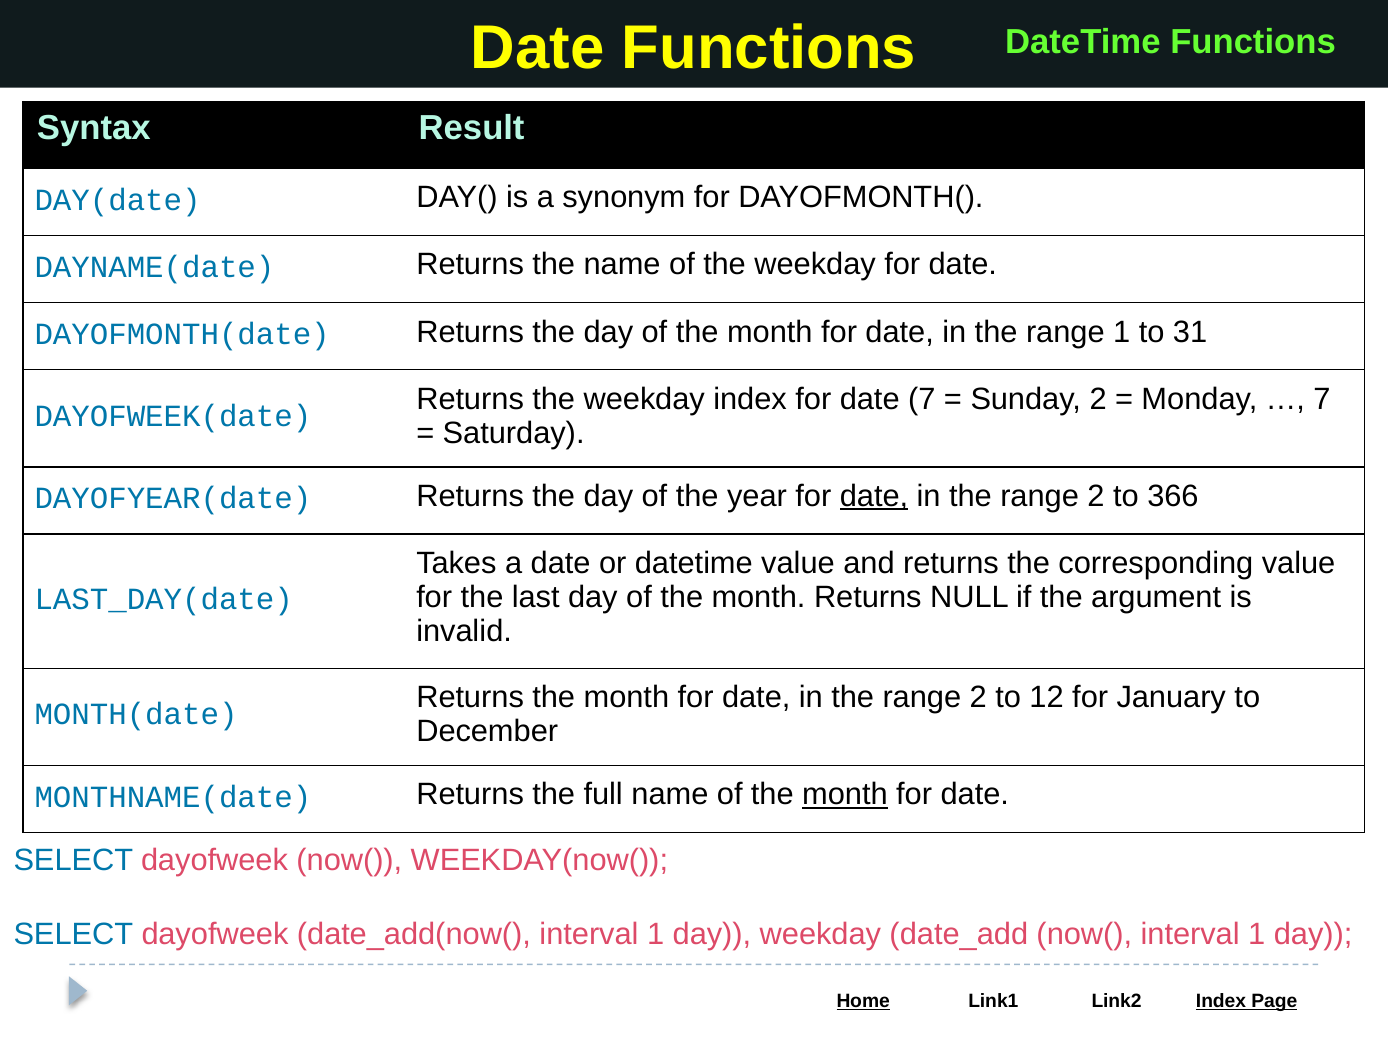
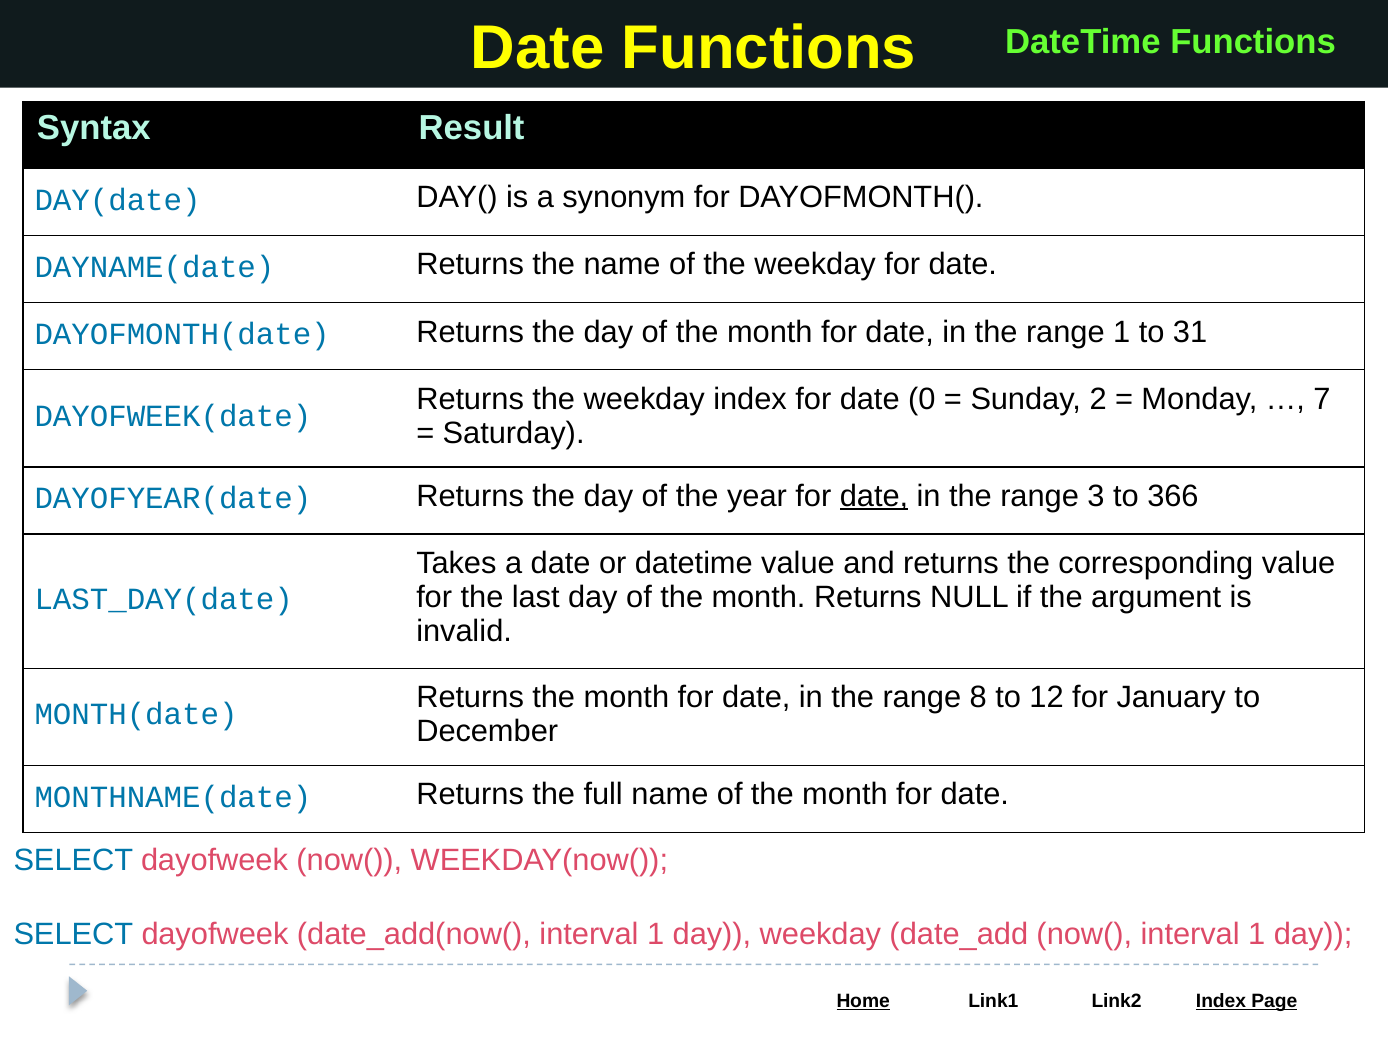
date 7: 7 -> 0
2 at (1096, 496): 2 -> 3
2 at (978, 697): 2 -> 8
month at (845, 794) underline: present -> none
